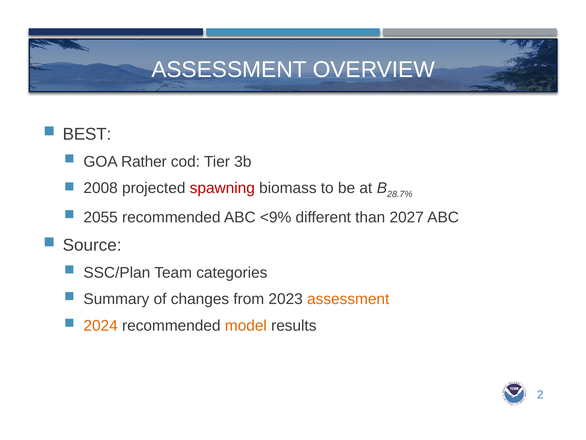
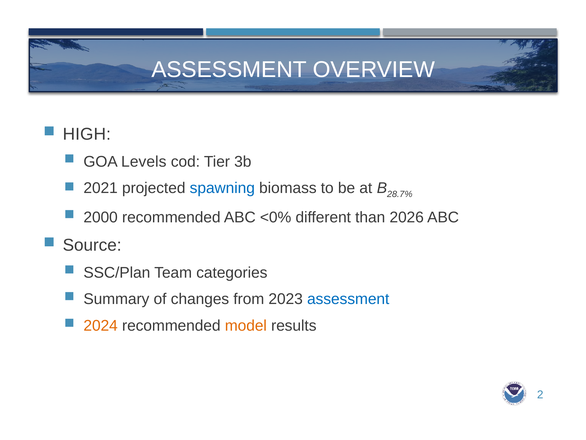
BEST: BEST -> HIGH
Rather: Rather -> Levels
2008: 2008 -> 2021
spawning colour: red -> blue
2055: 2055 -> 2000
<9%: <9% -> <0%
2027: 2027 -> 2026
assessment at (348, 299) colour: orange -> blue
